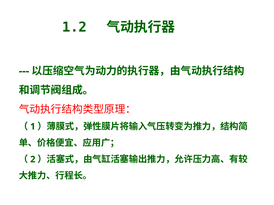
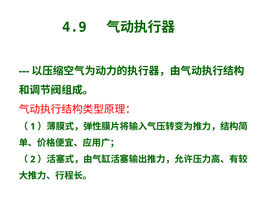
1.2: 1.2 -> 4.9
